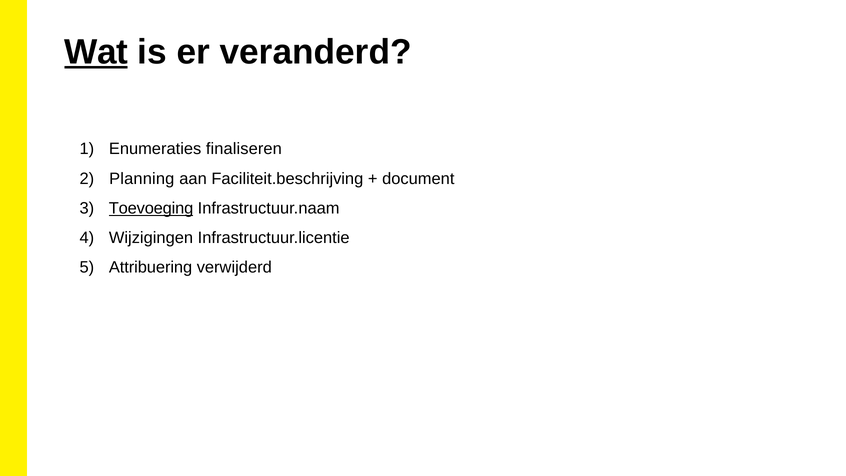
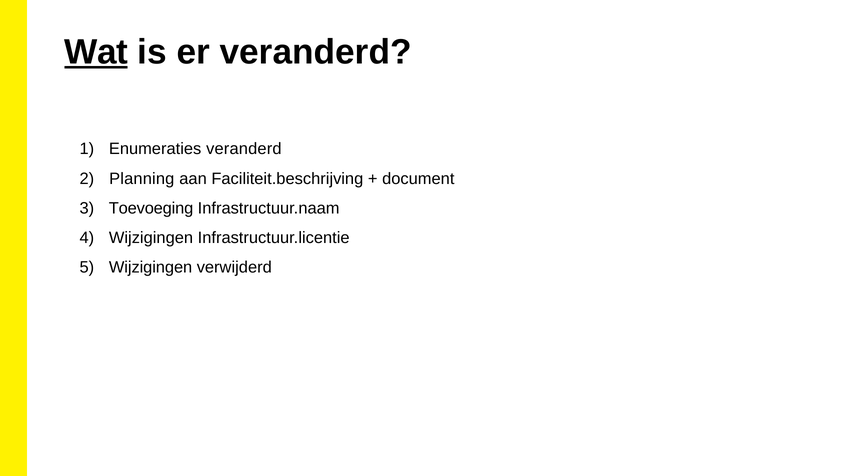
Enumeraties finaliseren: finaliseren -> veranderd
Toevoeging underline: present -> none
Attribuering at (151, 267): Attribuering -> Wijzigingen
